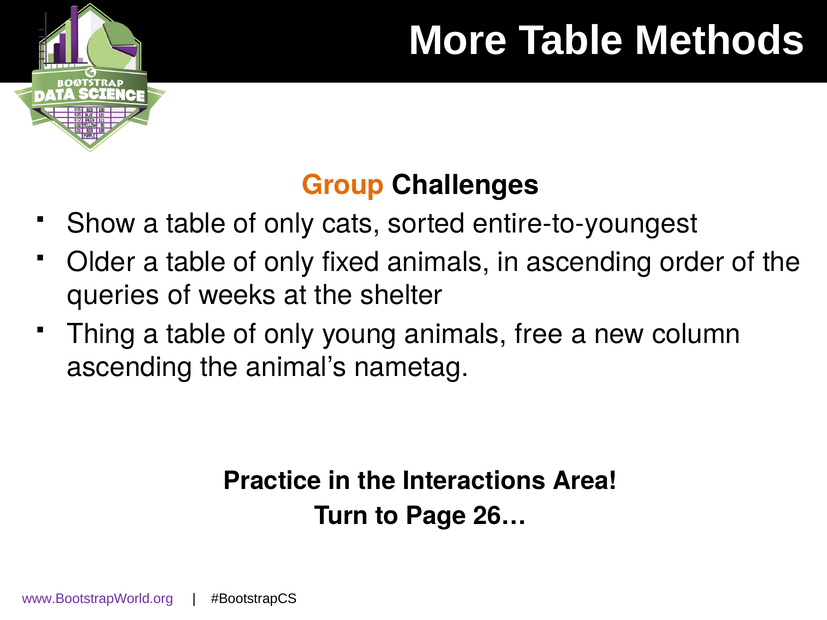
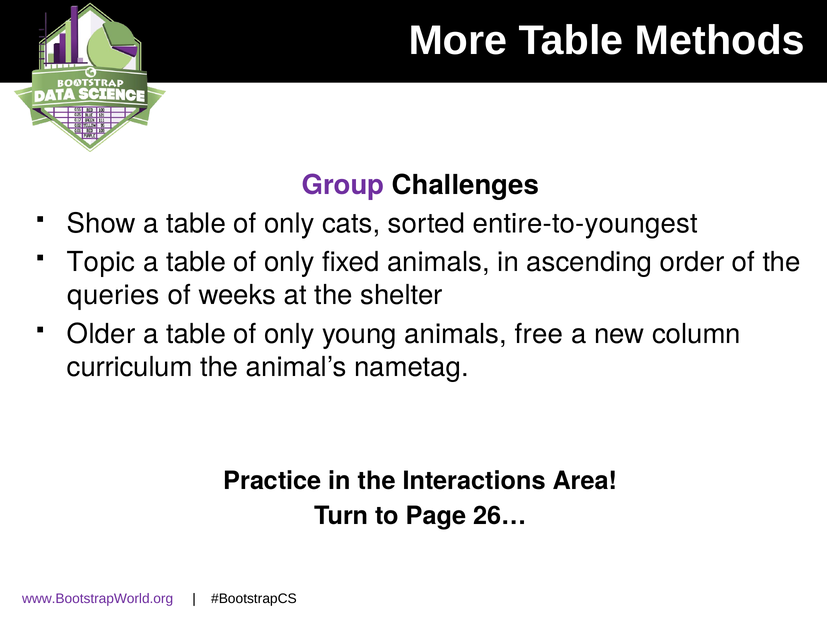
Group colour: orange -> purple
Older: Older -> Topic
Thing: Thing -> Older
ascending at (130, 367): ascending -> curriculum
